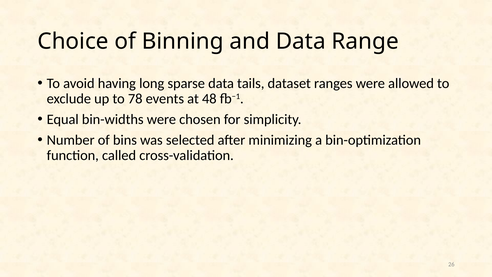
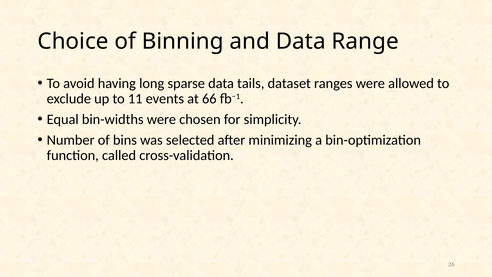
78: 78 -> 11
48: 48 -> 66
